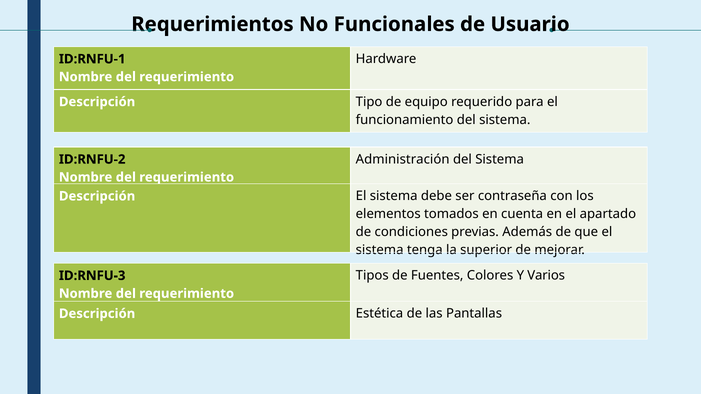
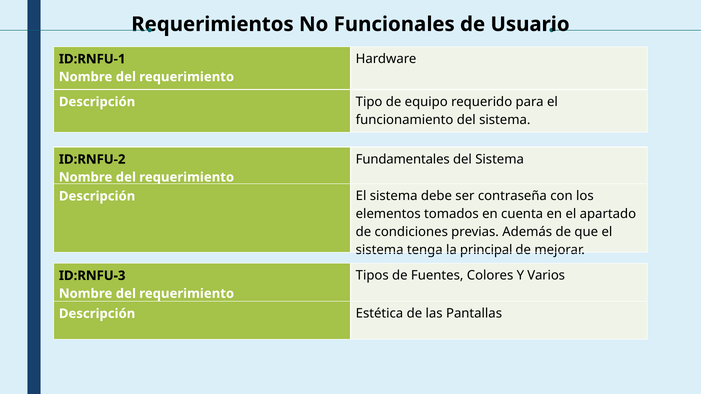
Administración: Administración -> Fundamentales
superior: superior -> principal
